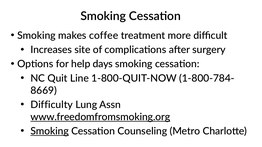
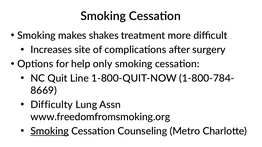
coffee: coffee -> shakes
days: days -> only
www.freedomfromsmoking.org underline: present -> none
